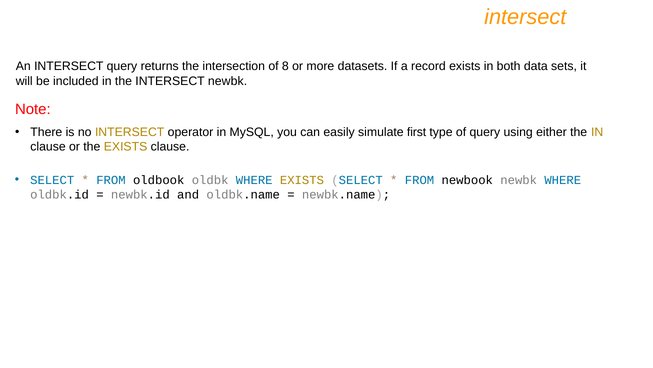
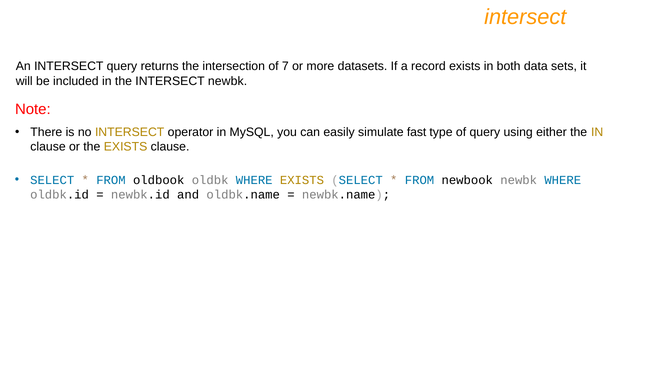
8: 8 -> 7
first: first -> fast
